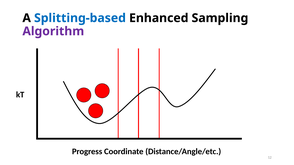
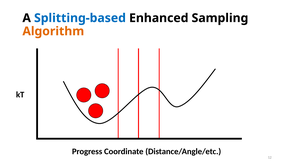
Algorithm colour: purple -> orange
